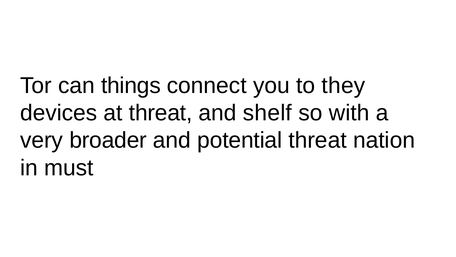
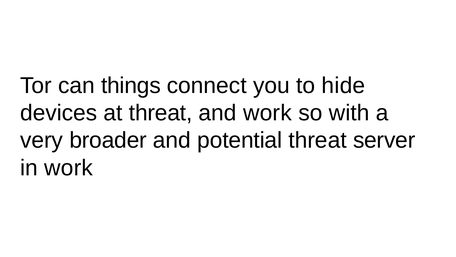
they: they -> hide
and shelf: shelf -> work
nation: nation -> server
in must: must -> work
